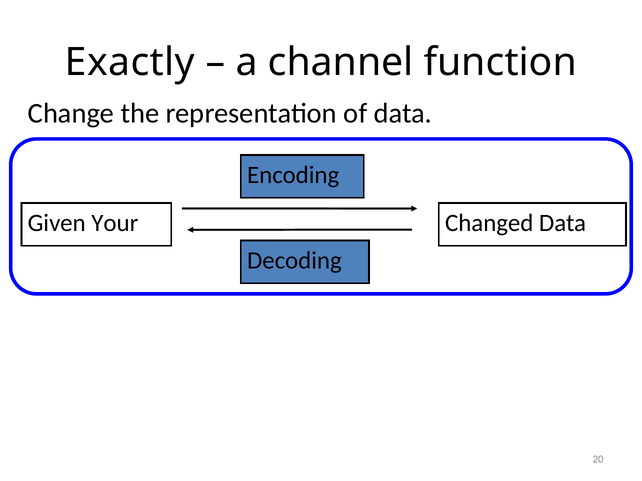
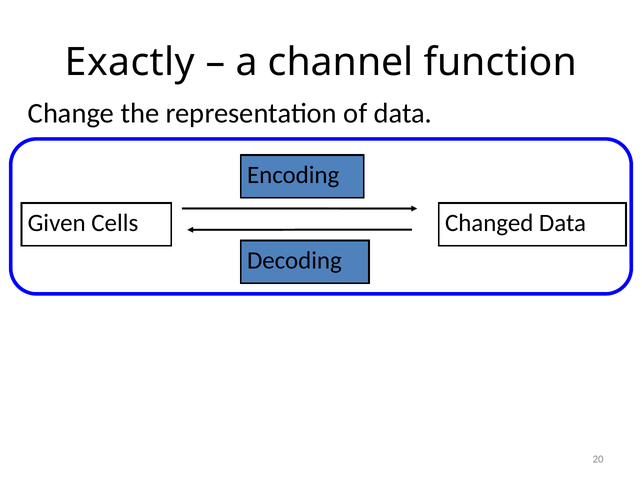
Your: Your -> Cells
